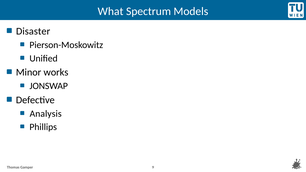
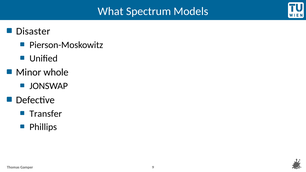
works: works -> whole
Analysis: Analysis -> Transfer
